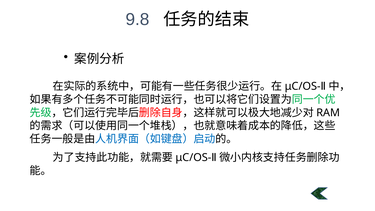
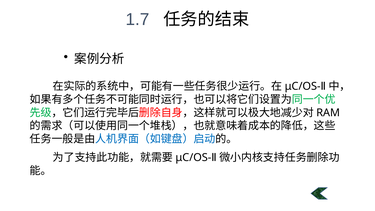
9.8: 9.8 -> 1.7
